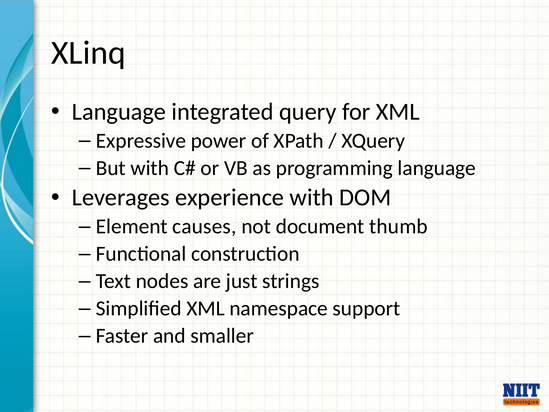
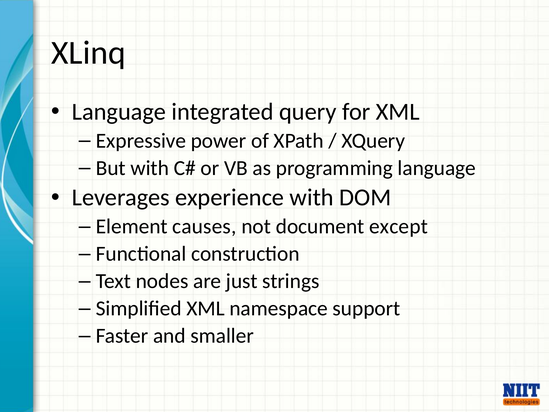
thumb: thumb -> except
